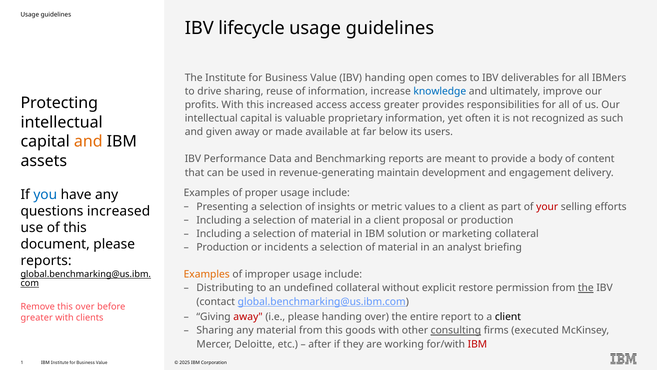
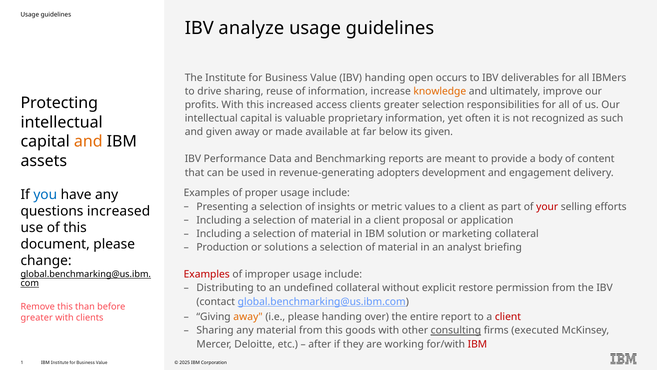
lifecycle: lifecycle -> analyze
comes: comes -> occurs
knowledge colour: blue -> orange
access access: access -> clients
greater provides: provides -> selection
its users: users -> given
maintain: maintain -> adopters
or production: production -> application
incidents: incidents -> solutions
reports at (46, 260): reports -> change
Examples at (207, 274) colour: orange -> red
the at (586, 288) underline: present -> none
this over: over -> than
away at (248, 317) colour: red -> orange
client at (508, 317) colour: black -> red
